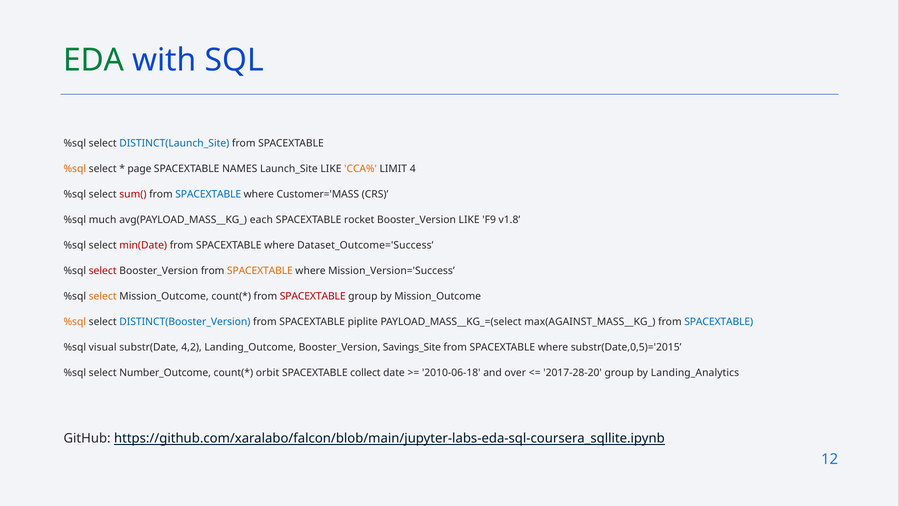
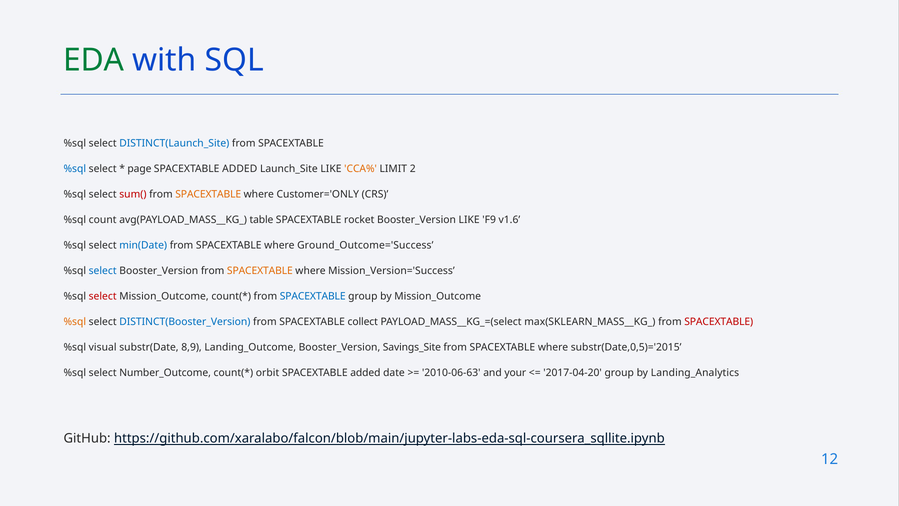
%sql at (75, 169) colour: orange -> blue
NAMES at (240, 169): NAMES -> ADDED
4: 4 -> 2
SPACEXTABLE at (208, 194) colour: blue -> orange
Customer='MASS: Customer='MASS -> Customer='ONLY
much: much -> count
each: each -> table
v1.8: v1.8 -> v1.6
min(Date colour: red -> blue
Dataset_Outcome='Success: Dataset_Outcome='Success -> Ground_Outcome='Success
select at (103, 271) colour: red -> blue
select at (103, 296) colour: orange -> red
SPACEXTABLE at (313, 296) colour: red -> blue
piplite: piplite -> collect
max(AGAINST_MASS__KG_: max(AGAINST_MASS__KG_ -> max(SKLEARN_MASS__KG_
SPACEXTABLE at (719, 322) colour: blue -> red
4,2: 4,2 -> 8,9
collect at (365, 373): collect -> added
2010-06-18: 2010-06-18 -> 2010-06-63
over: over -> your
2017-28-20: 2017-28-20 -> 2017-04-20
